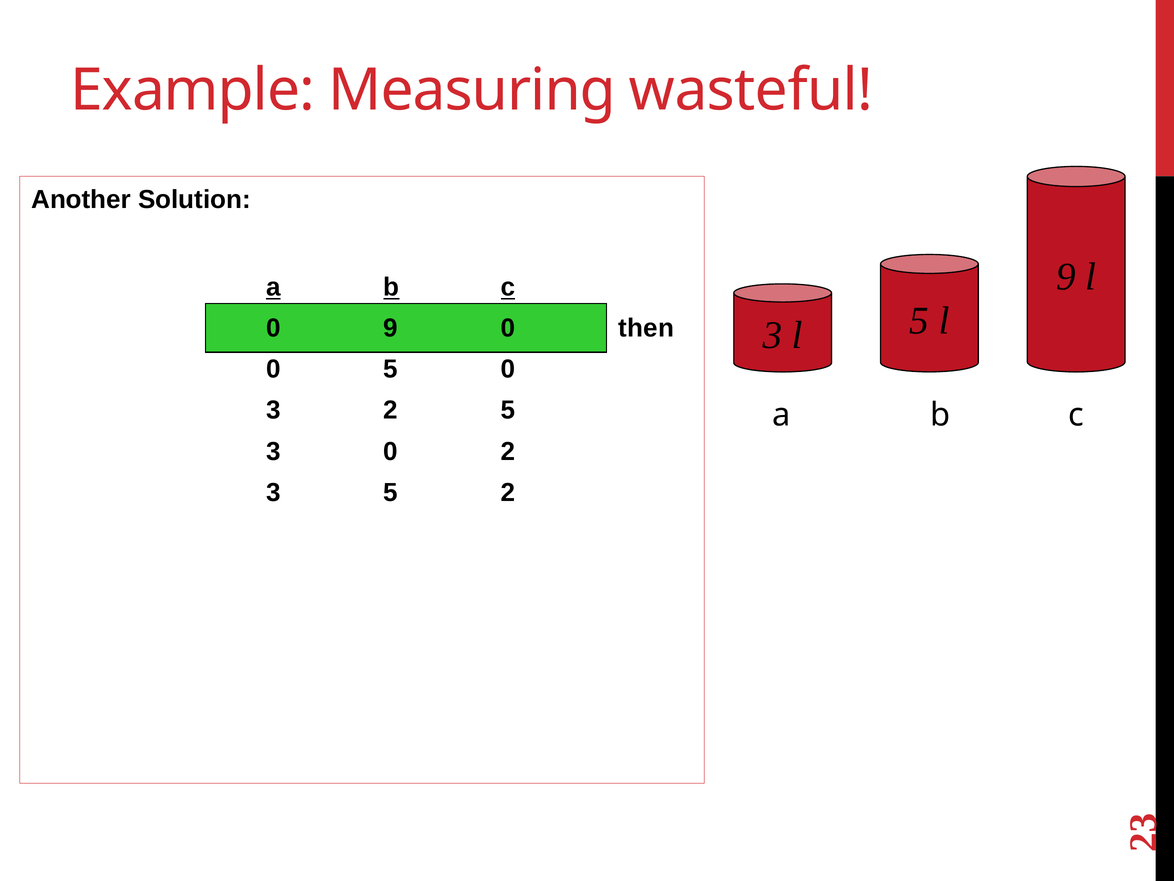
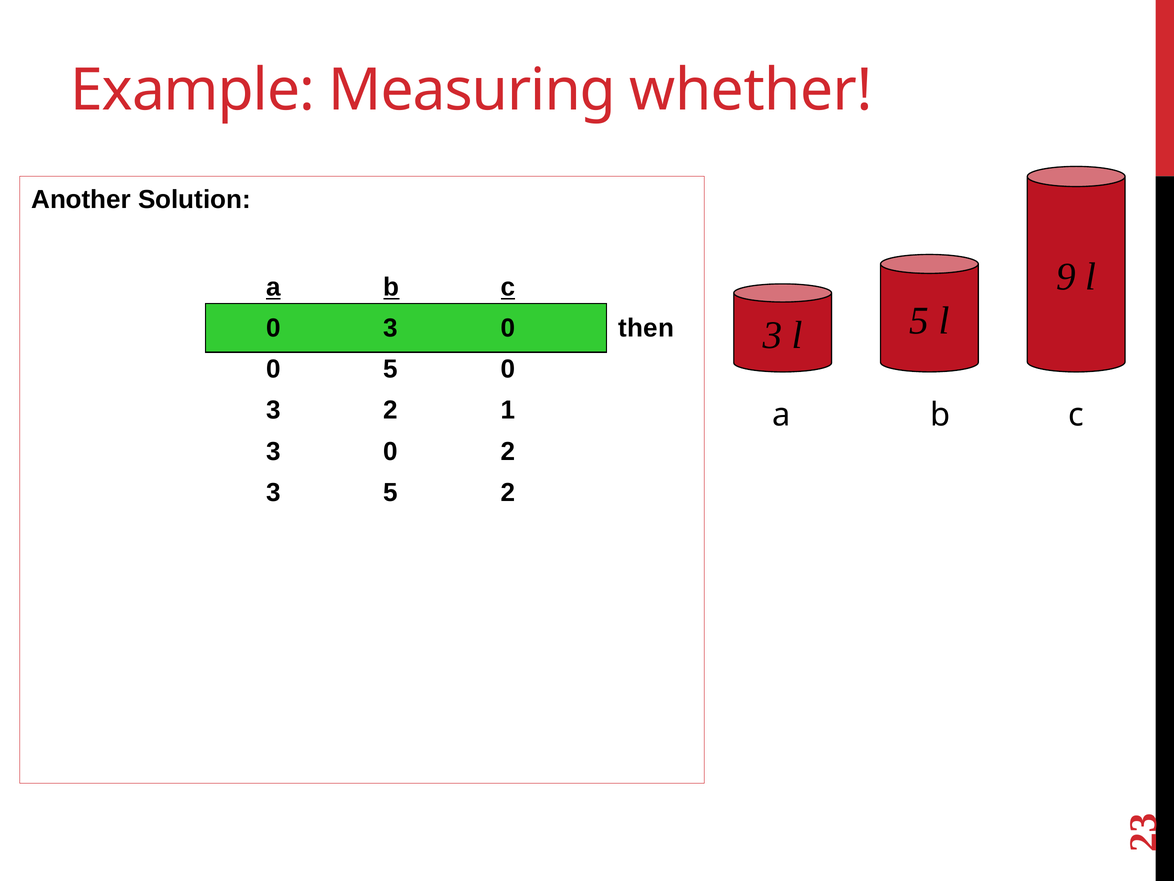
wasteful: wasteful -> whether
9 at (391, 328): 9 -> 3
2 5: 5 -> 1
